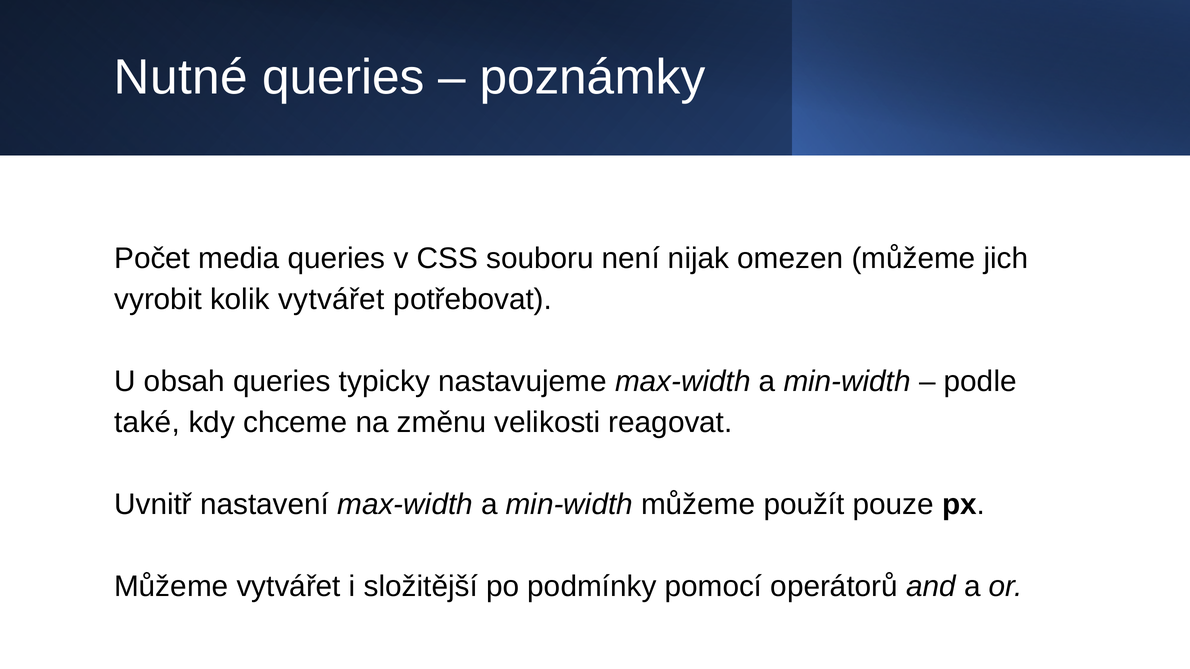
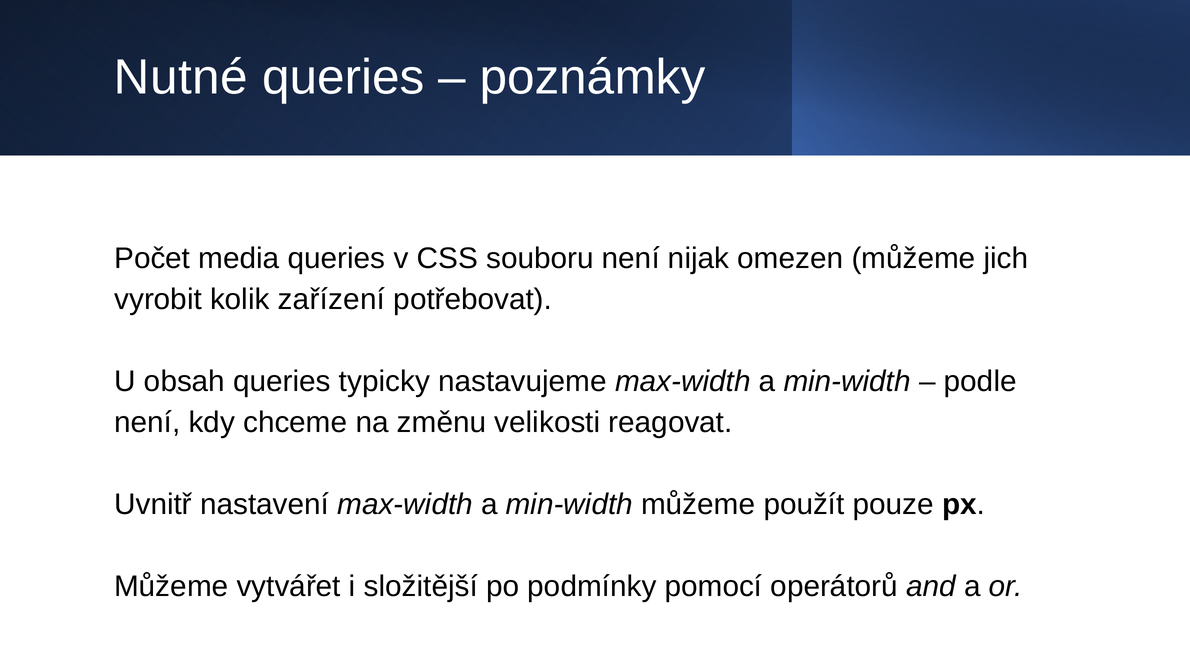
kolik vytvářet: vytvářet -> zařízení
také at (147, 423): také -> není
